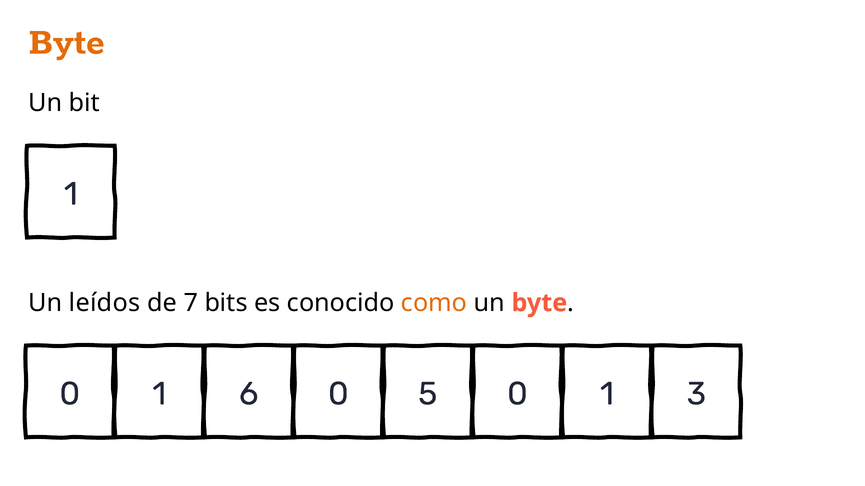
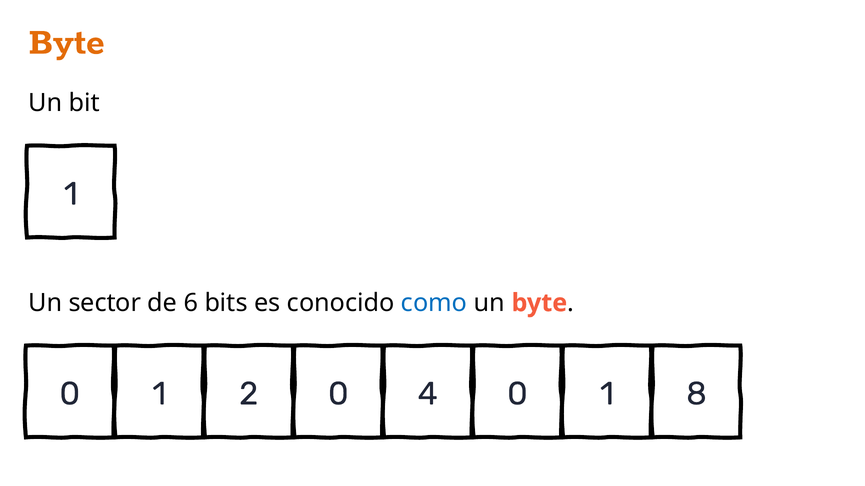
leídos: leídos -> sector
7: 7 -> 6
como colour: orange -> blue
6: 6 -> 2
5: 5 -> 4
3: 3 -> 8
